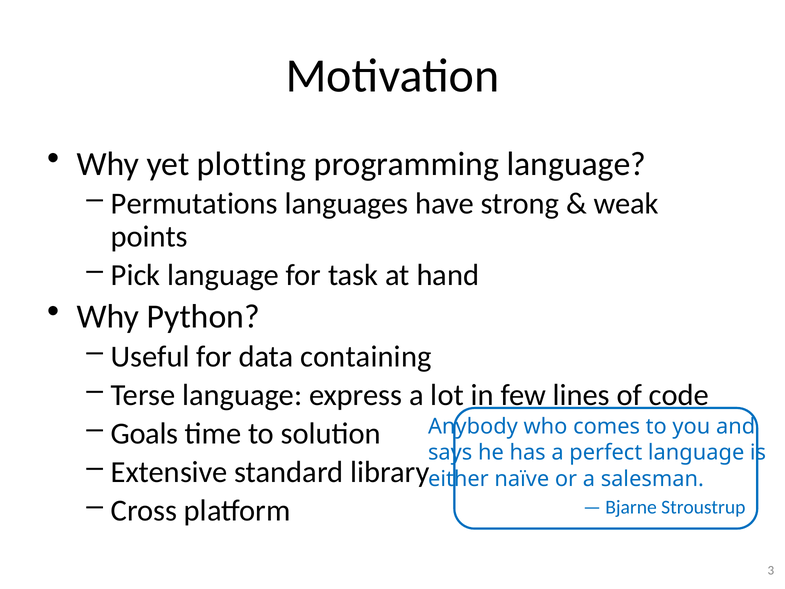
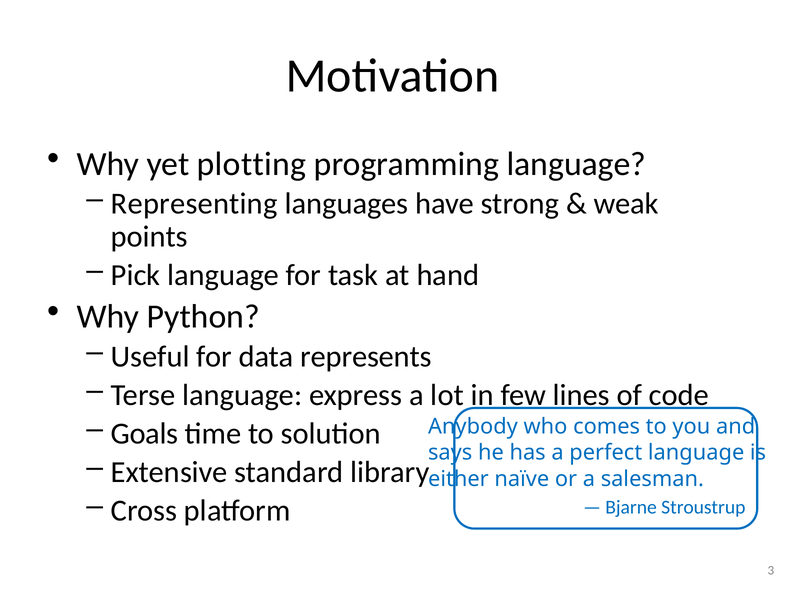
Permutations: Permutations -> Representing
containing: containing -> represents
